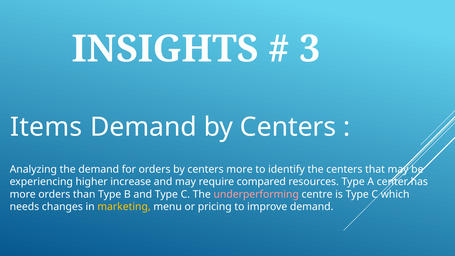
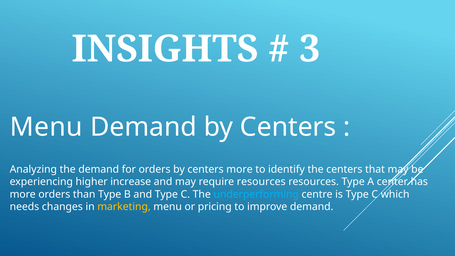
Items at (46, 127): Items -> Menu
require compared: compared -> resources
underperforming colour: pink -> light blue
